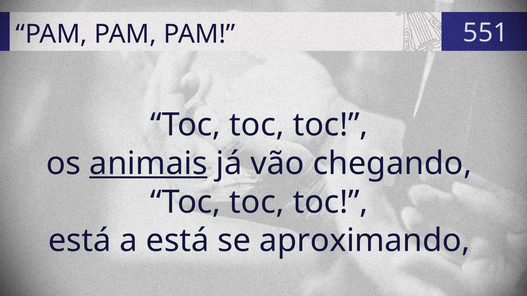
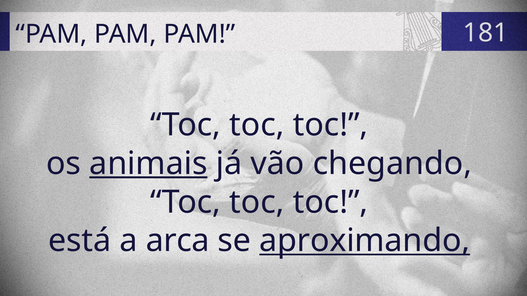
551: 551 -> 181
a está: está -> arca
aproximando underline: none -> present
